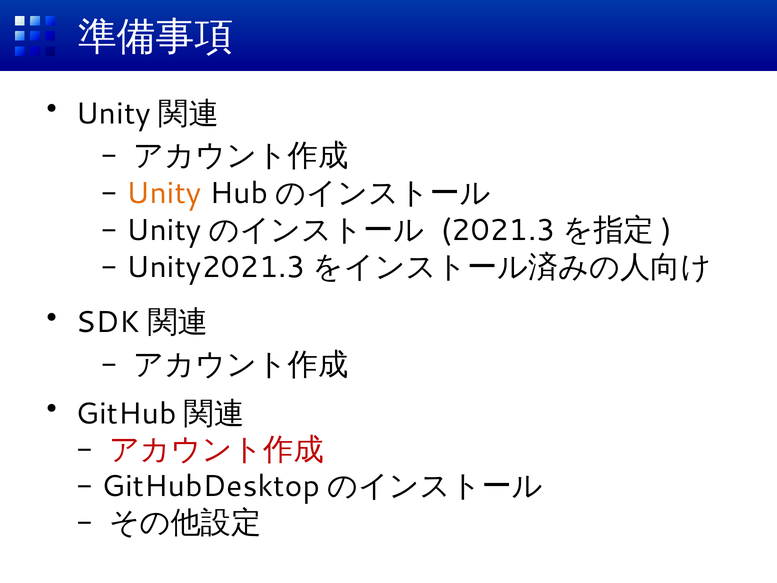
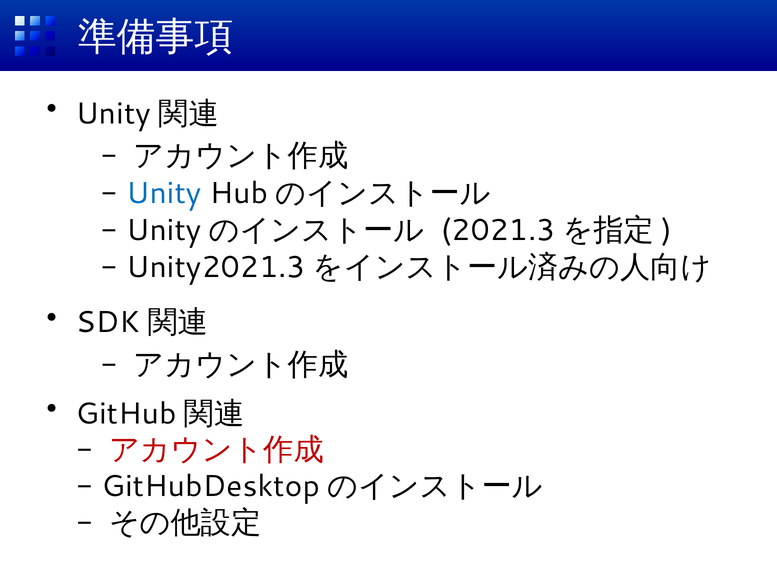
Unity colour: orange -> blue
